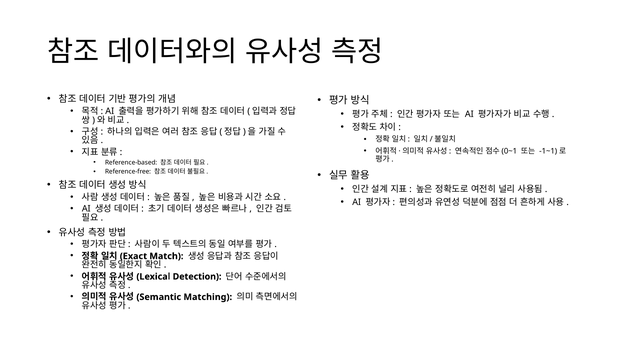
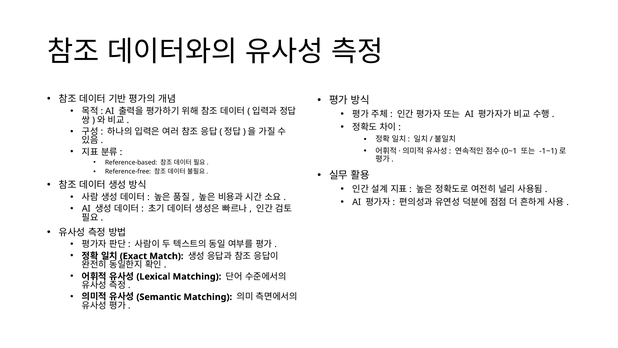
Detection at (197, 276): Detection -> Matching
